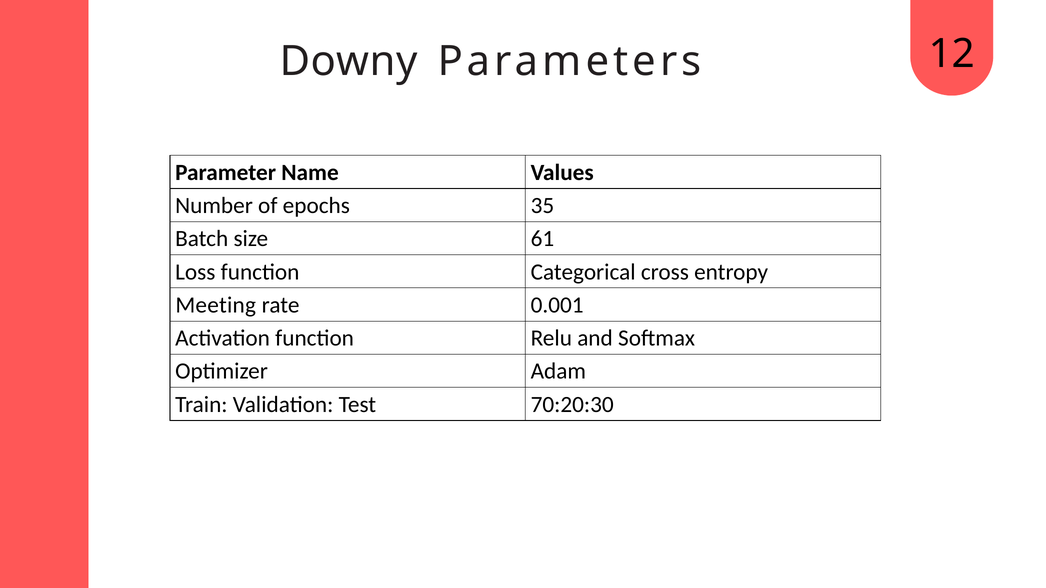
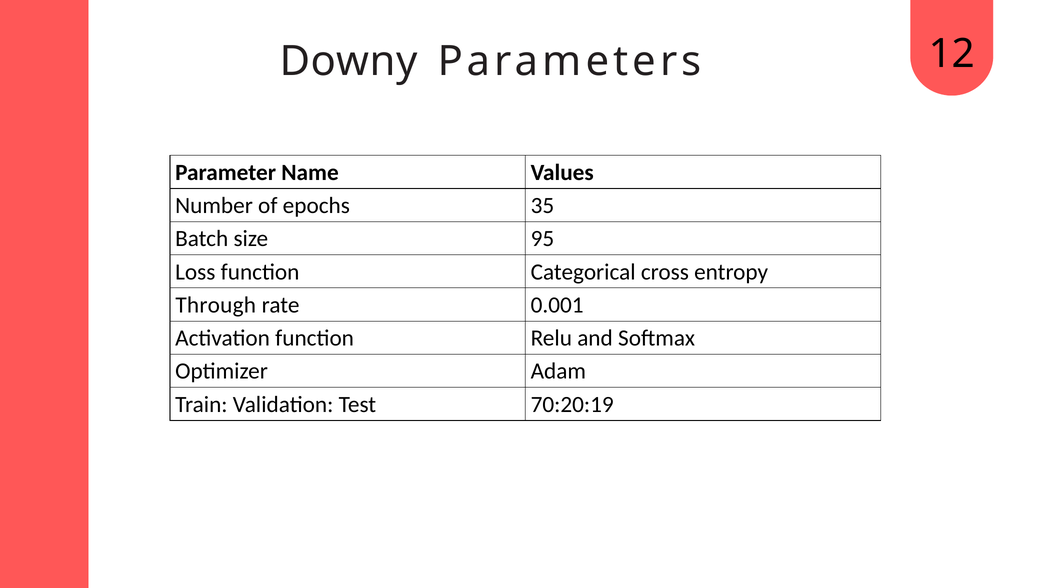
61: 61 -> 95
Meeting: Meeting -> Through
70:20:30: 70:20:30 -> 70:20:19
